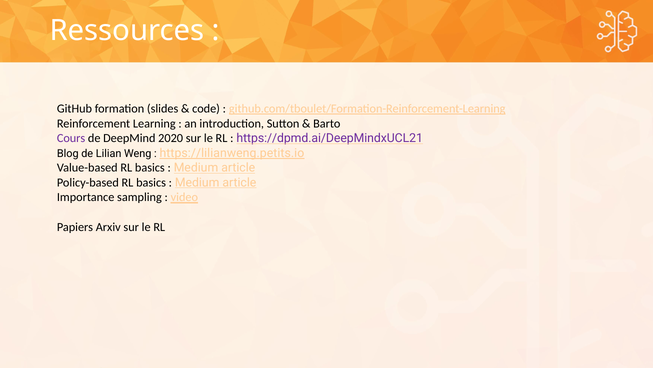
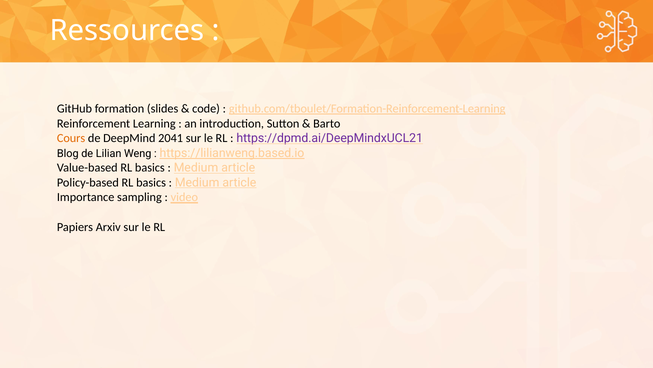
Cours colour: purple -> orange
2020: 2020 -> 2041
https://lilianweng.petits.io: https://lilianweng.petits.io -> https://lilianweng.based.io
